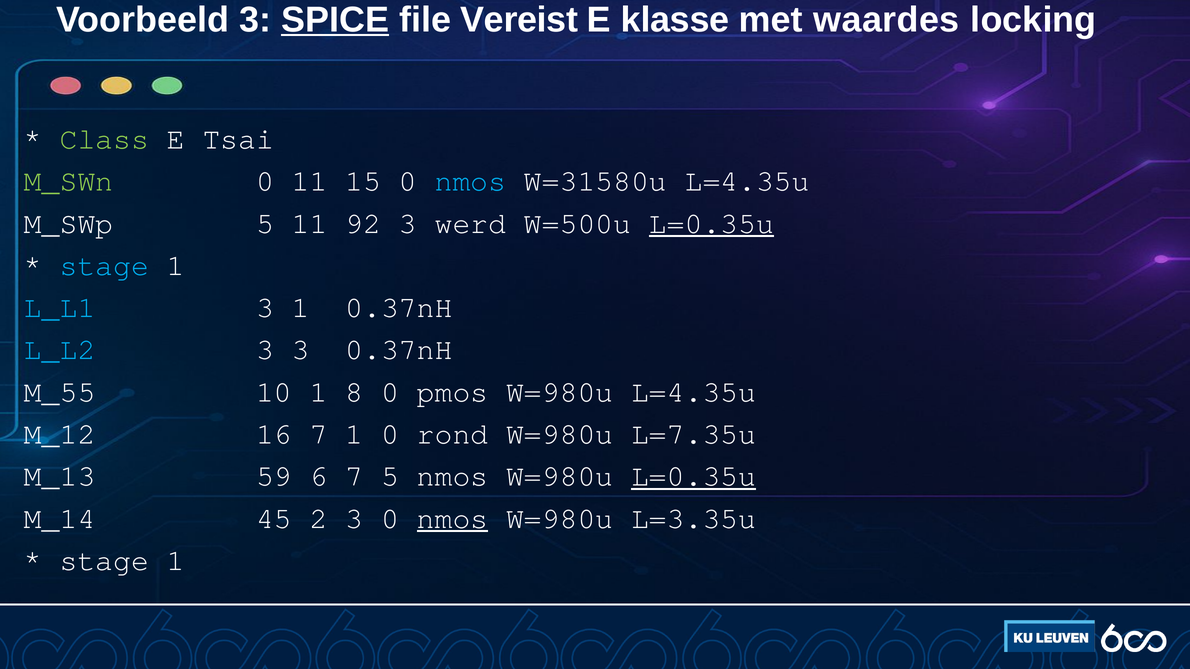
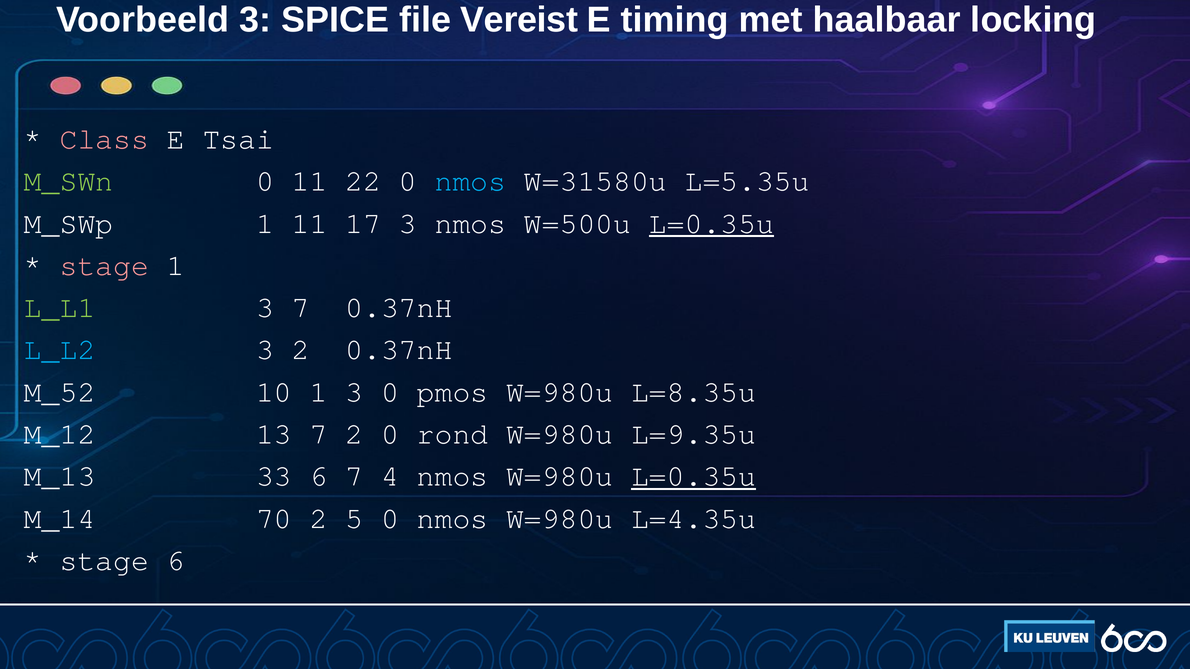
SPICE underline: present -> none
klasse: klasse -> timing
waardes: waardes -> haalbaar
Class colour: light green -> pink
15: 15 -> 22
W=31580u L=4.35u: L=4.35u -> L=5.35u
M_SWp 5: 5 -> 1
92: 92 -> 17
3 werd: werd -> nmos
stage at (104, 266) colour: light blue -> pink
L_L1 colour: light blue -> light green
3 1: 1 -> 7
3 3: 3 -> 2
M_55: M_55 -> M_52
1 8: 8 -> 3
W=980u L=4.35u: L=4.35u -> L=8.35u
16: 16 -> 13
7 1: 1 -> 2
L=7.35u: L=7.35u -> L=9.35u
59: 59 -> 33
7 5: 5 -> 4
45: 45 -> 70
2 3: 3 -> 5
nmos at (453, 519) underline: present -> none
L=3.35u: L=3.35u -> L=4.35u
1 at (176, 561): 1 -> 6
